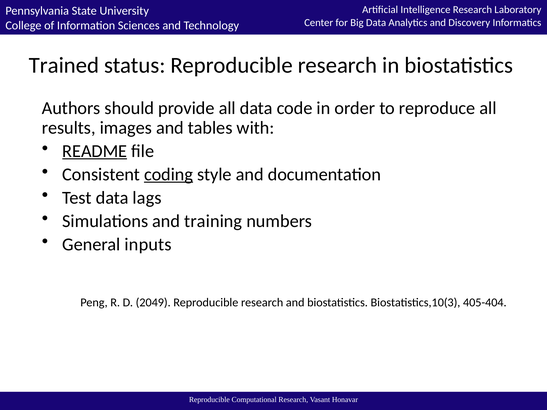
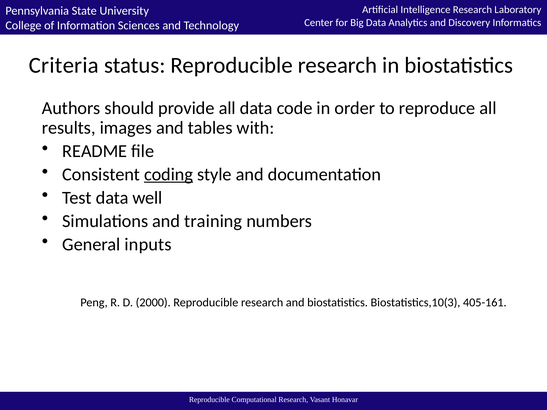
Trained: Trained -> Criteria
README underline: present -> none
lags: lags -> well
2049: 2049 -> 2000
405-404: 405-404 -> 405-161
